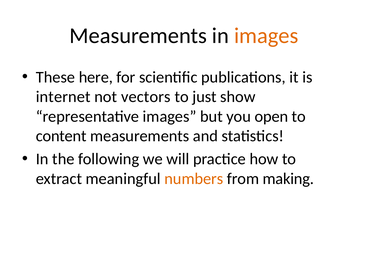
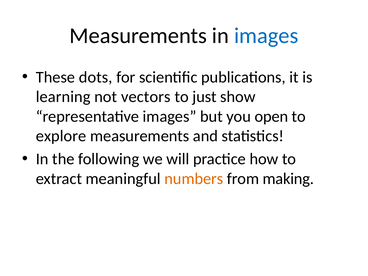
images at (266, 36) colour: orange -> blue
here: here -> dots
internet: internet -> learning
content: content -> explore
